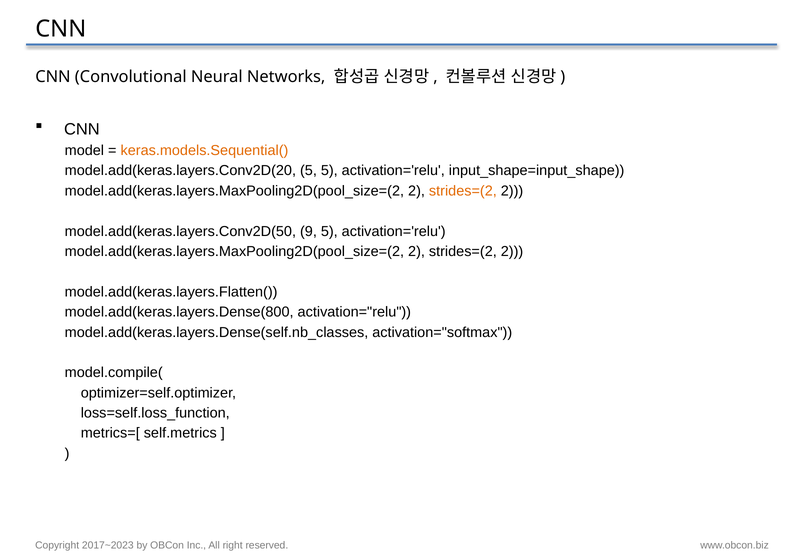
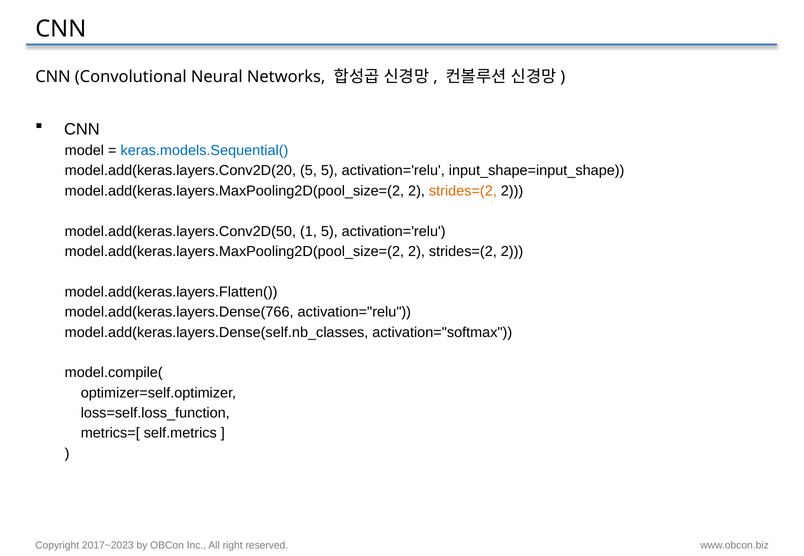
keras.models.Sequential( colour: orange -> blue
9: 9 -> 1
model.add(keras.layers.Dense(800: model.add(keras.layers.Dense(800 -> model.add(keras.layers.Dense(766
